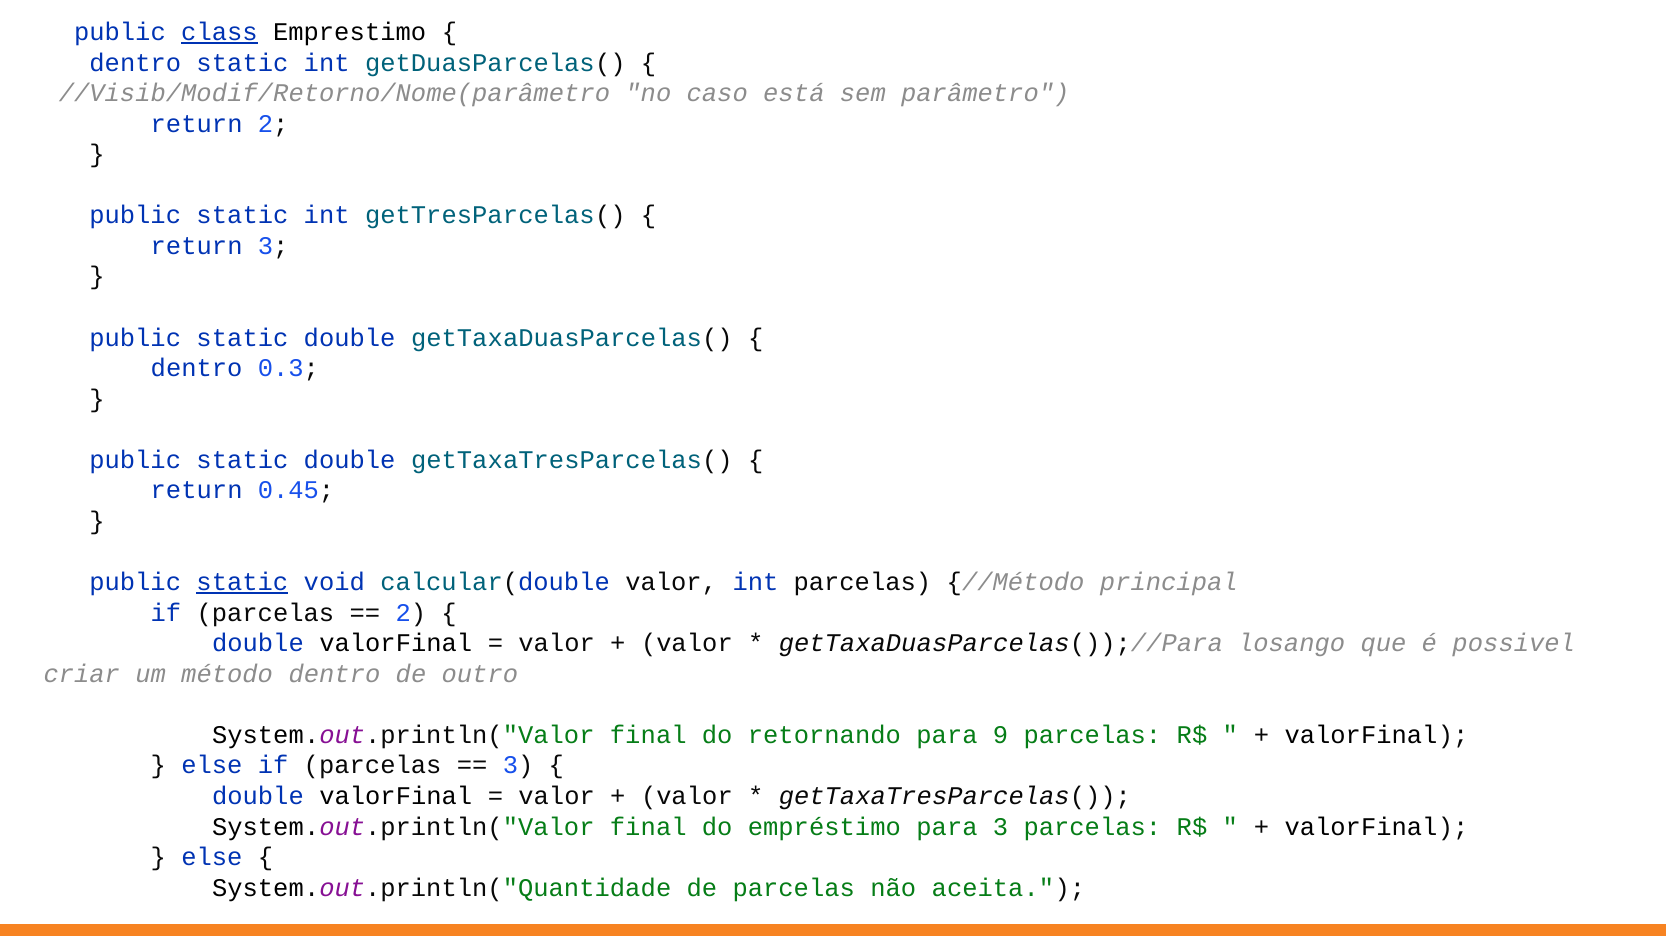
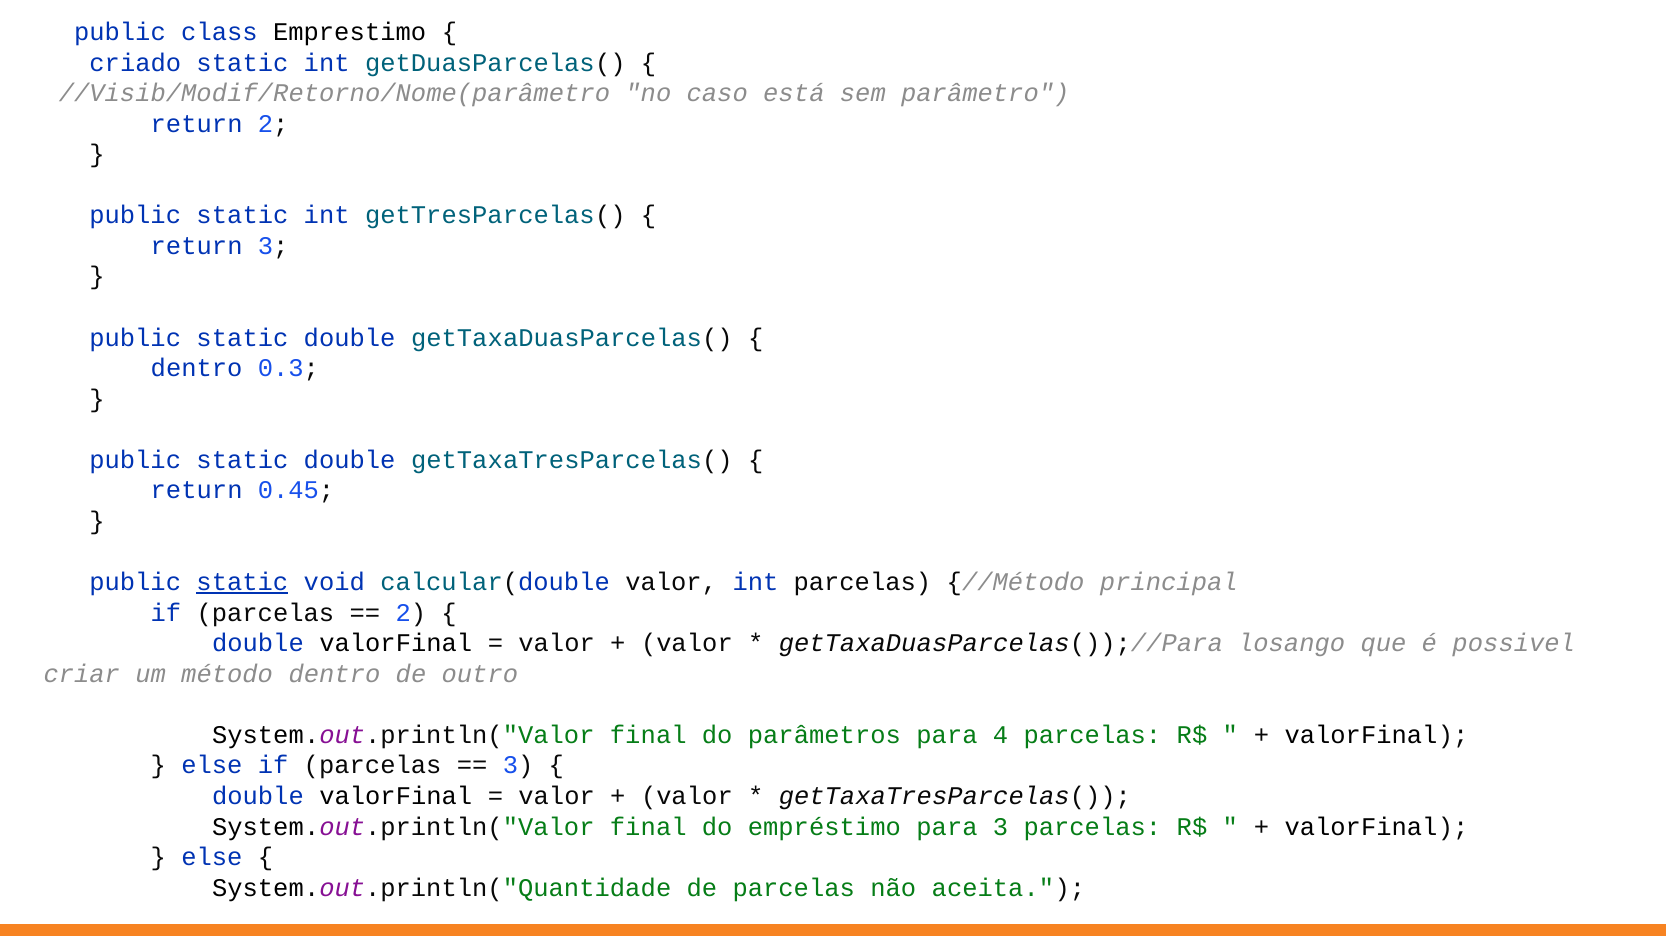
class underline: present -> none
dentro at (135, 63): dentro -> criado
retornando: retornando -> parâmetros
9: 9 -> 4
